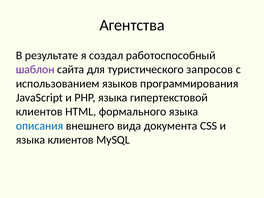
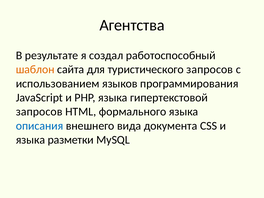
шаблон colour: purple -> orange
клиентов at (39, 112): клиентов -> запросов
языка клиентов: клиентов -> разметки
